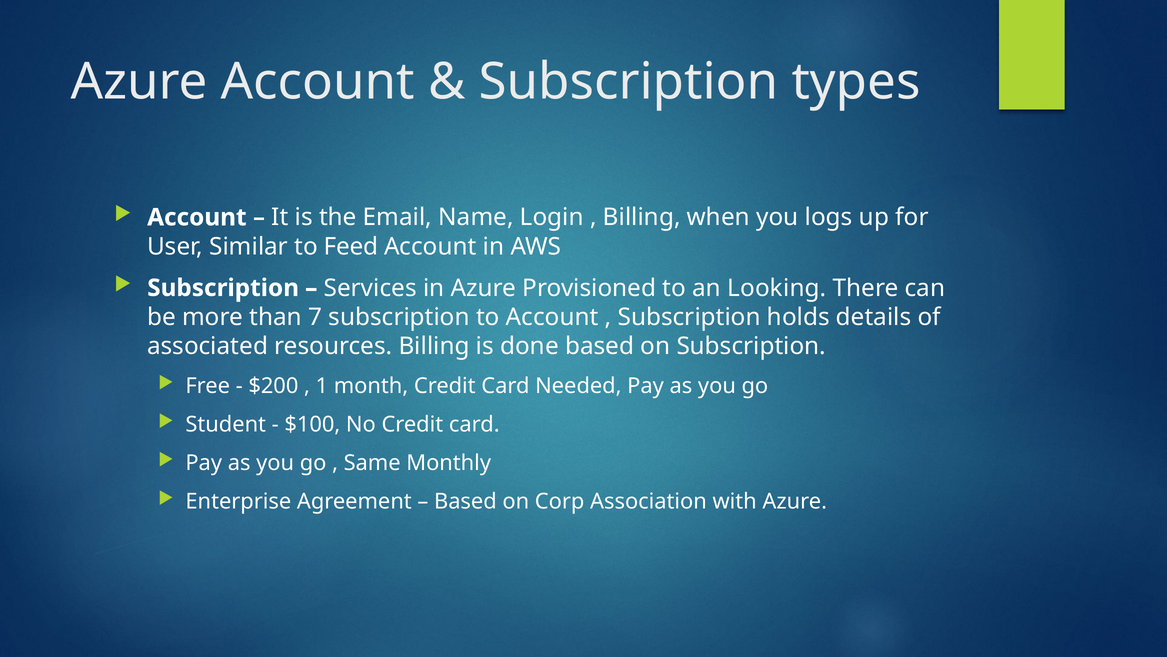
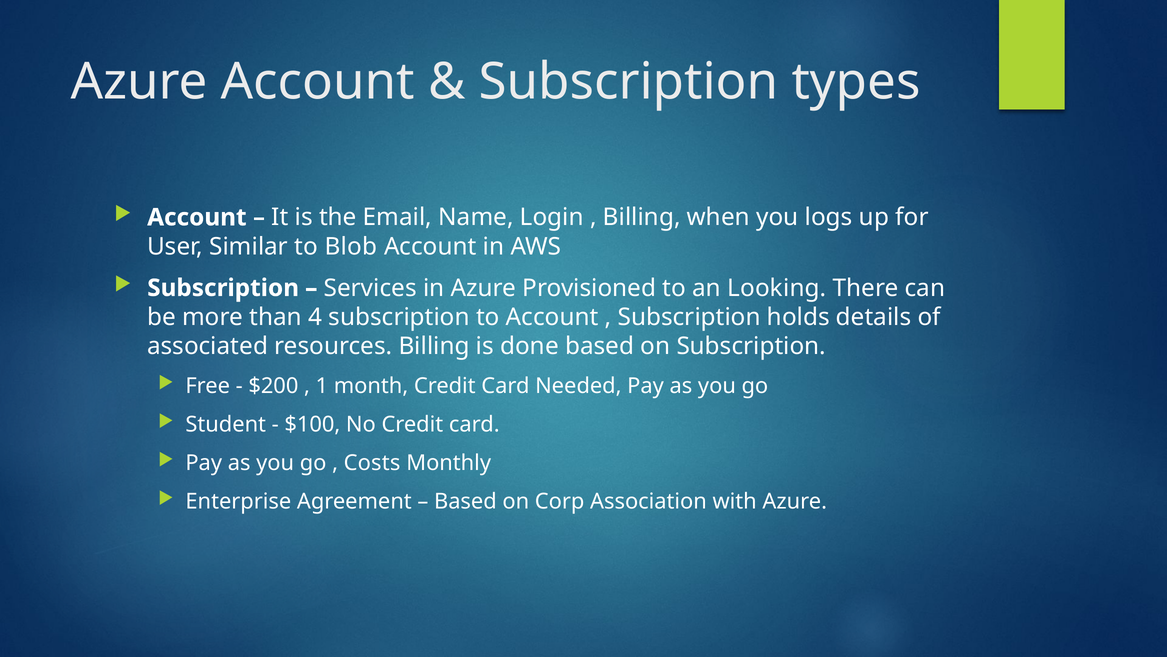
Feed: Feed -> Blob
7: 7 -> 4
Same: Same -> Costs
